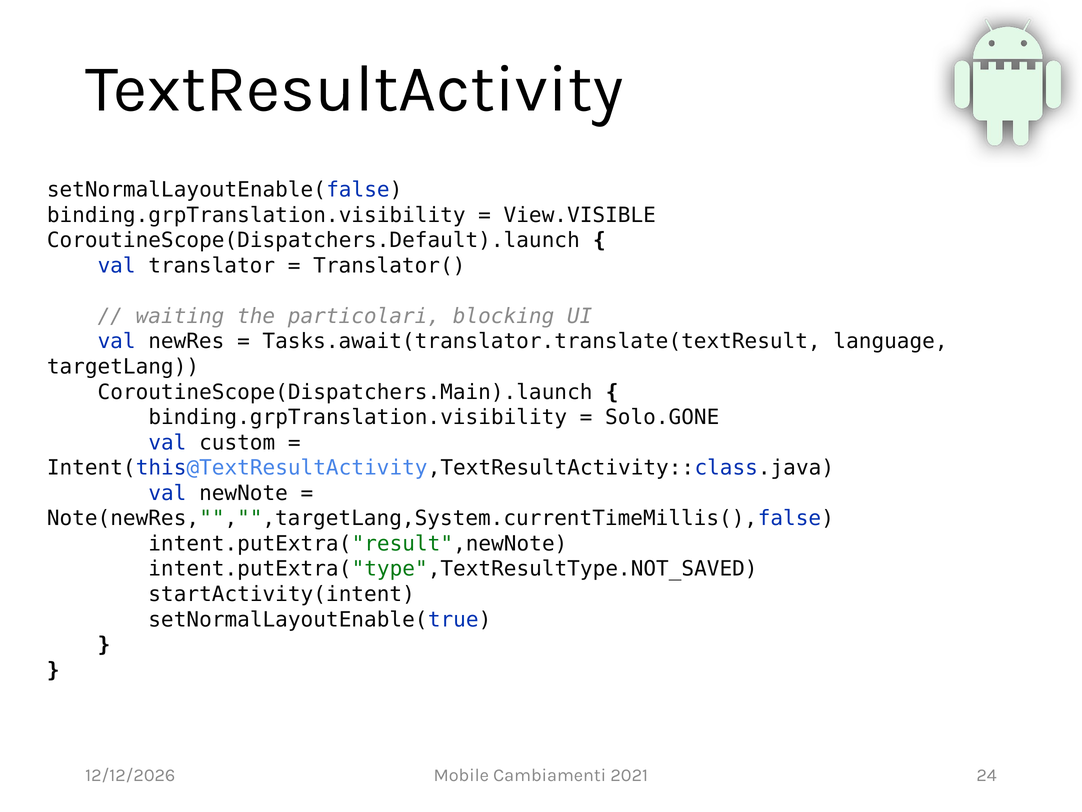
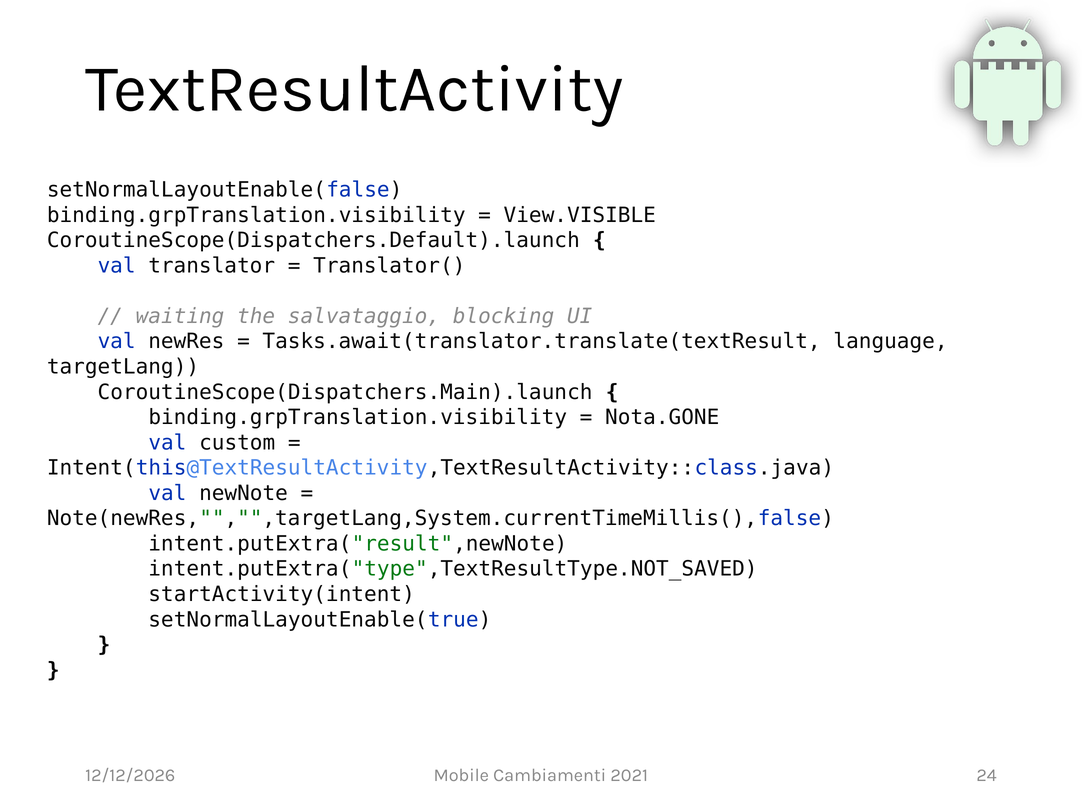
particolari: particolari -> salvataggio
Solo.GONE: Solo.GONE -> Nota.GONE
